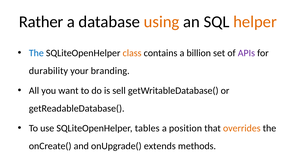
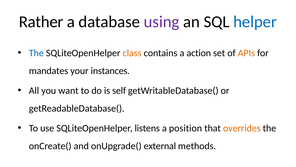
using colour: orange -> purple
helper colour: orange -> blue
billion: billion -> action
APIs colour: purple -> orange
durability: durability -> mandates
branding: branding -> instances
sell: sell -> self
tables: tables -> listens
extends: extends -> external
